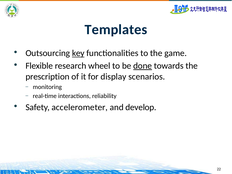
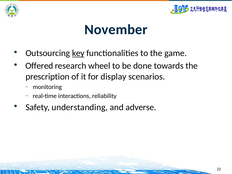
Templates: Templates -> November
Flexible: Flexible -> Offered
done underline: present -> none
accelerometer: accelerometer -> understanding
develop: develop -> adverse
